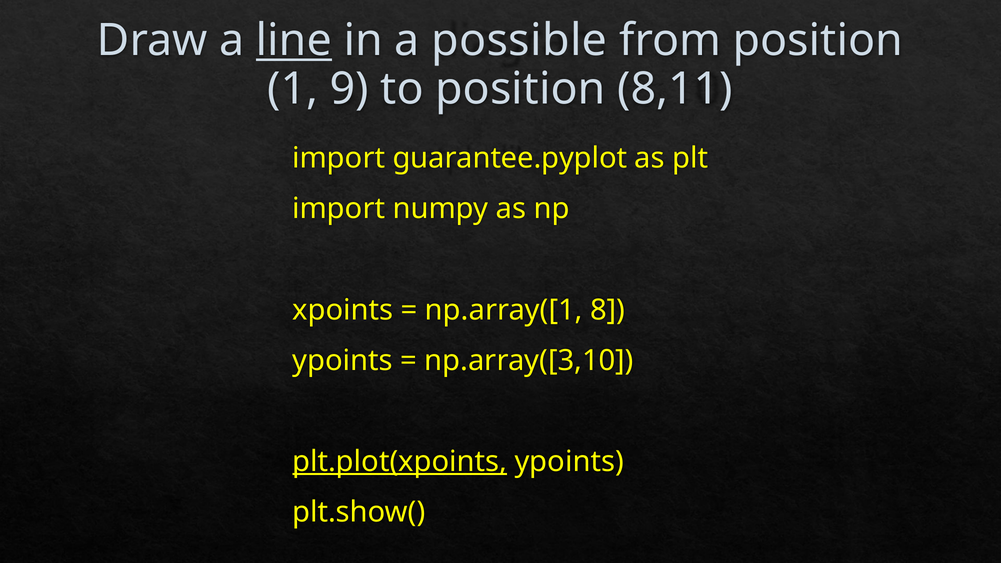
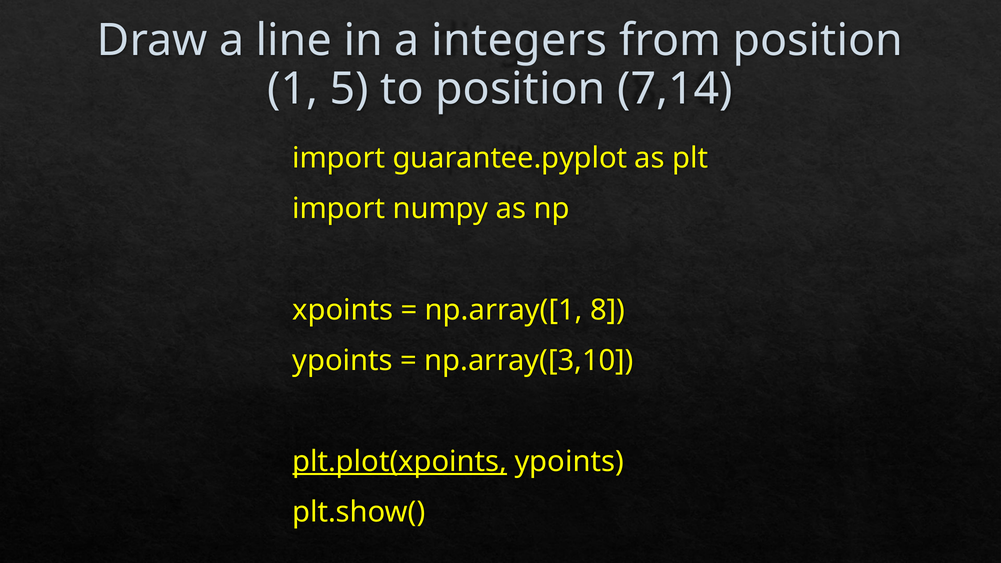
line underline: present -> none
possible: possible -> integers
9: 9 -> 5
8,11: 8,11 -> 7,14
